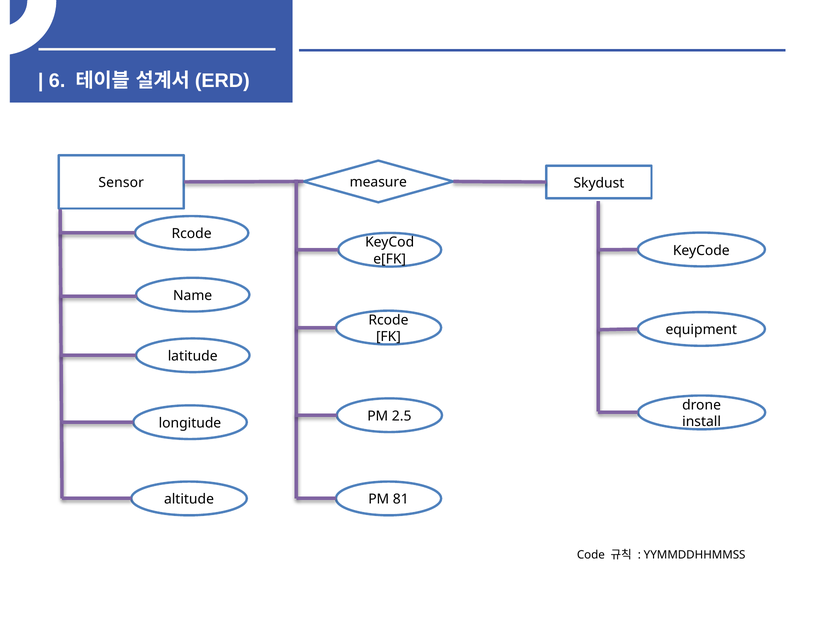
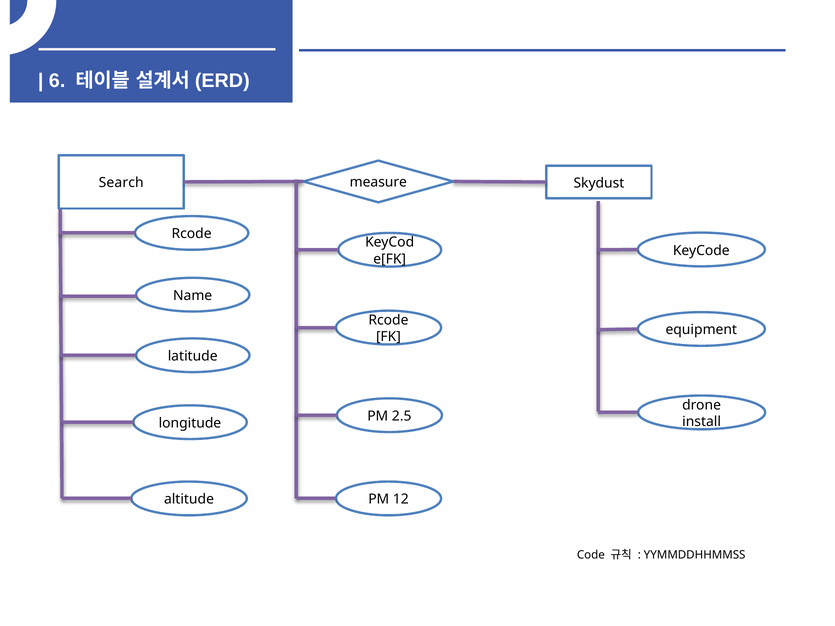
Sensor: Sensor -> Search
81: 81 -> 12
